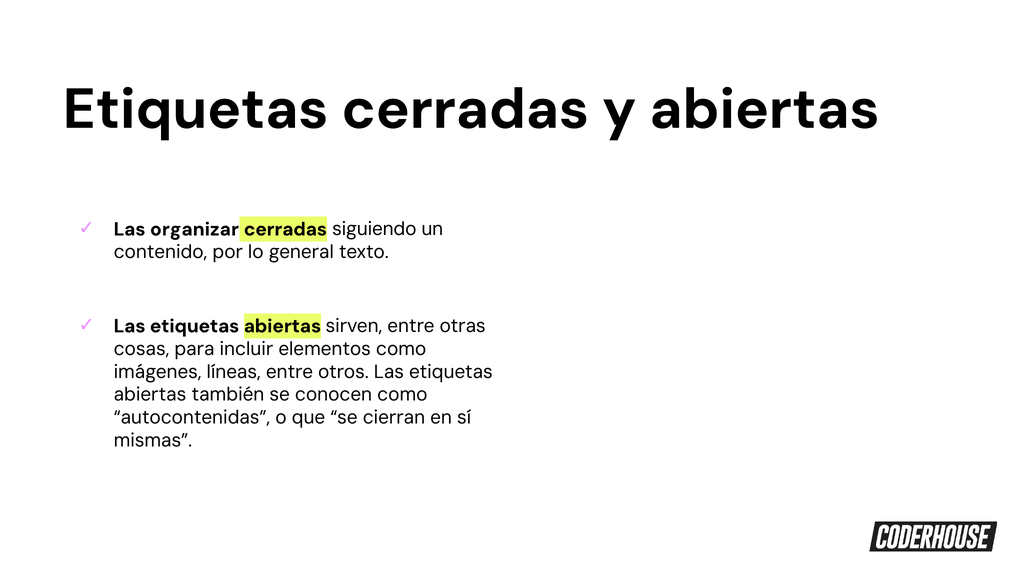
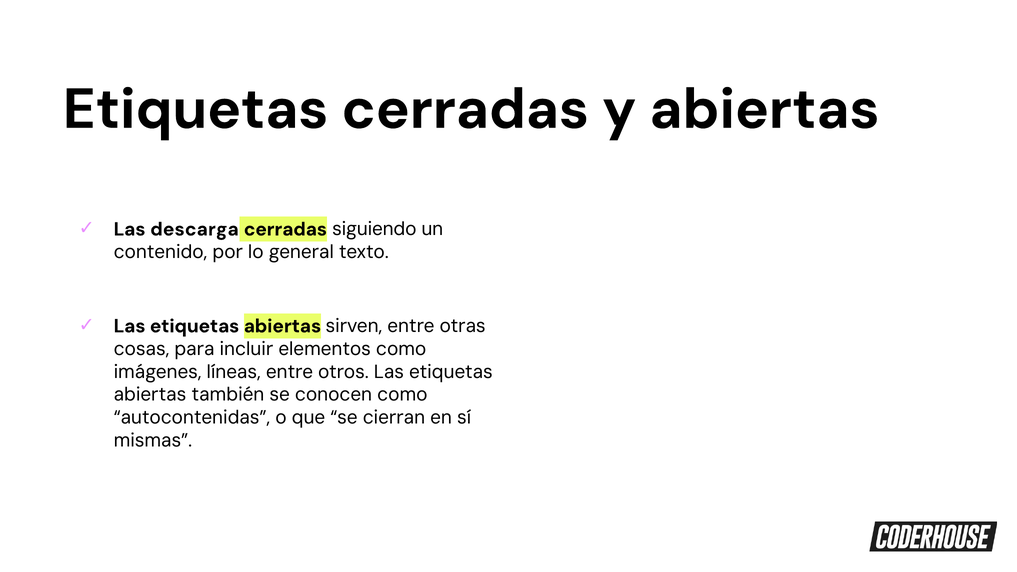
organizar: organizar -> descarga
